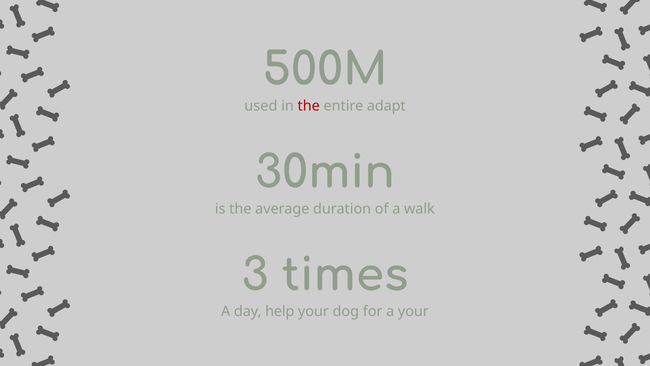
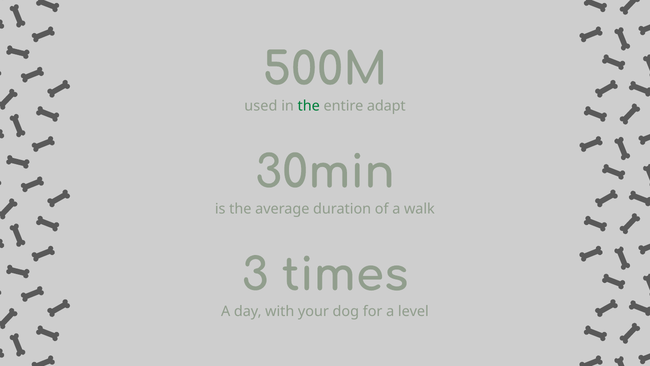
the at (309, 106) colour: red -> green
help: help -> with
a your: your -> level
